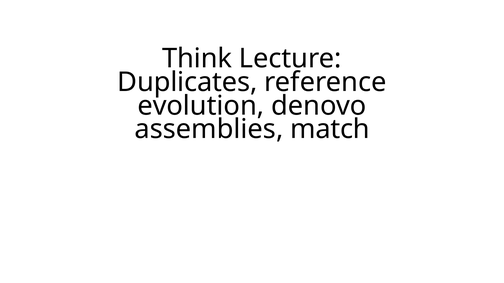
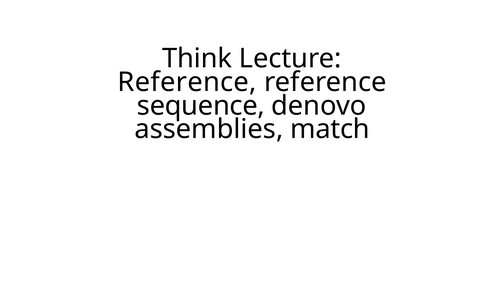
Duplicates at (187, 82): Duplicates -> Reference
evolution: evolution -> sequence
